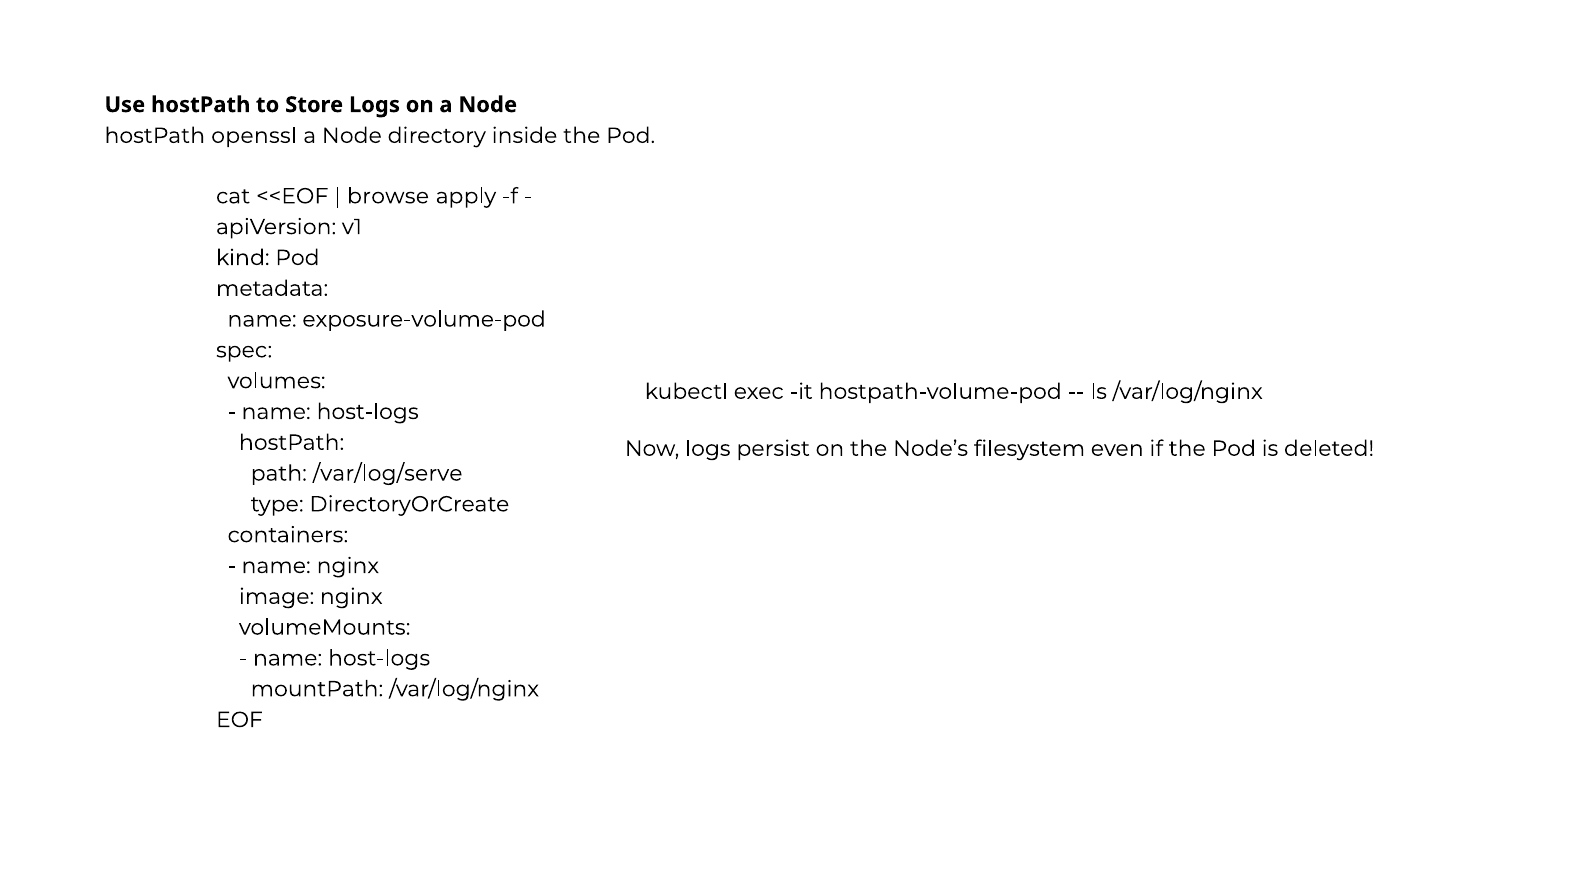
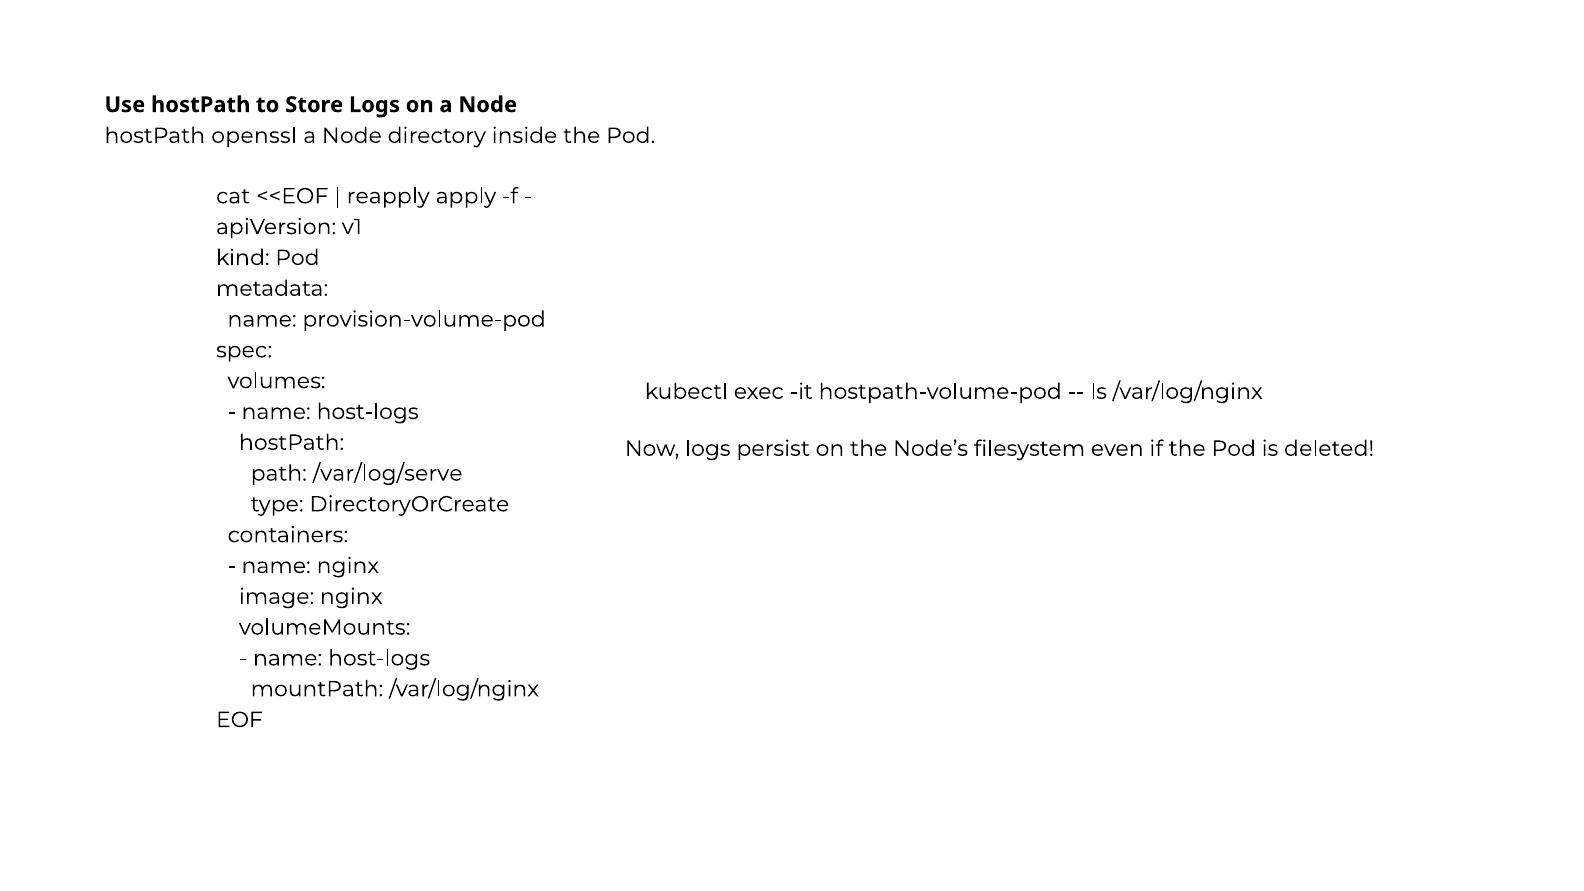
browse: browse -> reapply
exposure-volume-pod: exposure-volume-pod -> provision-volume-pod
